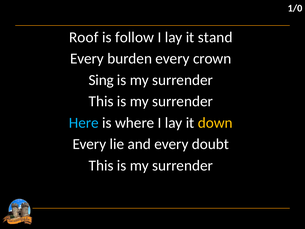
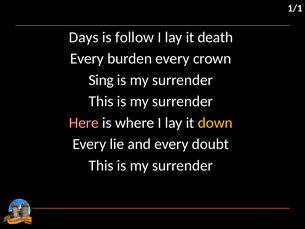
1/0: 1/0 -> 1/1
Roof: Roof -> Days
stand: stand -> death
Here colour: light blue -> pink
